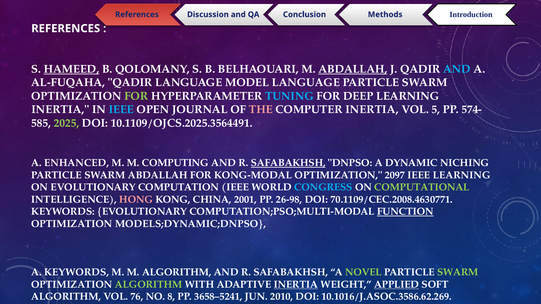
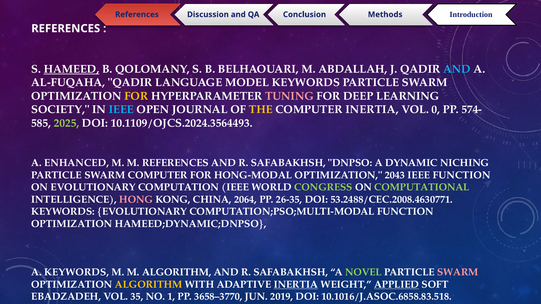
ABDALLAH at (353, 69) underline: present -> none
MODEL LANGUAGE: LANGUAGE -> KEYWORDS
FOR at (136, 96) colour: light green -> yellow
TUNING colour: light blue -> pink
INERTIA at (60, 110): INERTIA -> SOCIETY
THE colour: pink -> yellow
5: 5 -> 0
10.1109/OJCS.2025.3564491: 10.1109/OJCS.2025.3564491 -> 10.1109/OJCS.2024.3564493
M COMPUTING: COMPUTING -> REFERENCES
SAFABAKHSH at (288, 163) underline: present -> none
SWARM ABDALLAH: ABDALLAH -> COMPUTER
KONG-MODAL: KONG-MODAL -> HONG-MODAL
2097: 2097 -> 2043
IEEE LEARNING: LEARNING -> FUNCTION
CONGRESS colour: light blue -> light green
2001: 2001 -> 2064
26-98: 26-98 -> 26-35
70.1109/CEC.2008.4630771: 70.1109/CEC.2008.4630771 -> 53.2488/CEC.2008.4630771
FUNCTION at (405, 212) underline: present -> none
MODELS;DYNAMIC;DNPSO: MODELS;DYNAMIC;DNPSO -> HAMEED;DYNAMIC;DNPSO
SWARM at (458, 273) colour: light green -> pink
ALGORITHM at (149, 285) colour: light green -> yellow
ALGORITHM at (66, 297): ALGORITHM -> EBADZADEH
76: 76 -> 35
8: 8 -> 1
3658–5241: 3658–5241 -> 3658–3770
2010: 2010 -> 2019
10.1016/J.ASOC.3586.62.269: 10.1016/J.ASOC.3586.62.269 -> 10.1016/J.ASOC.6858.83.518
